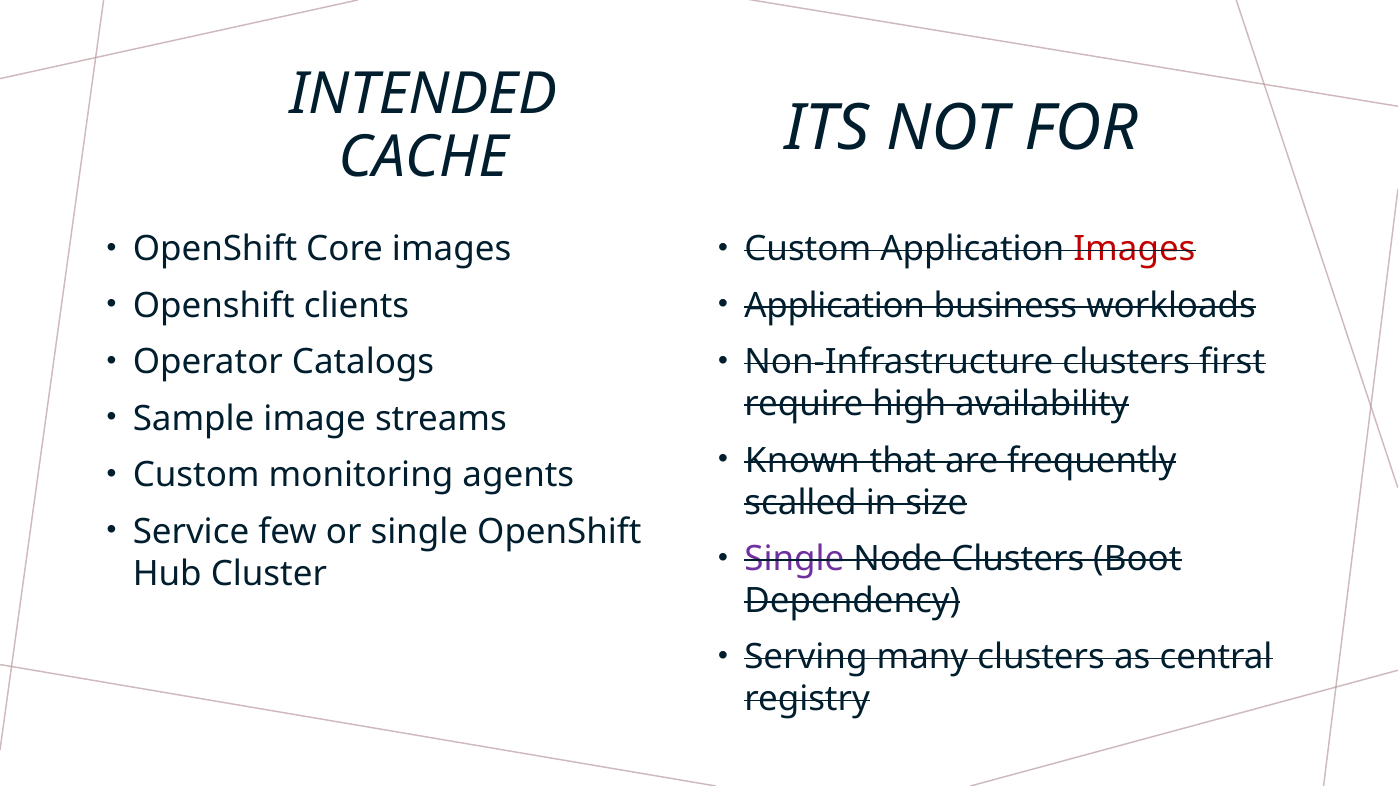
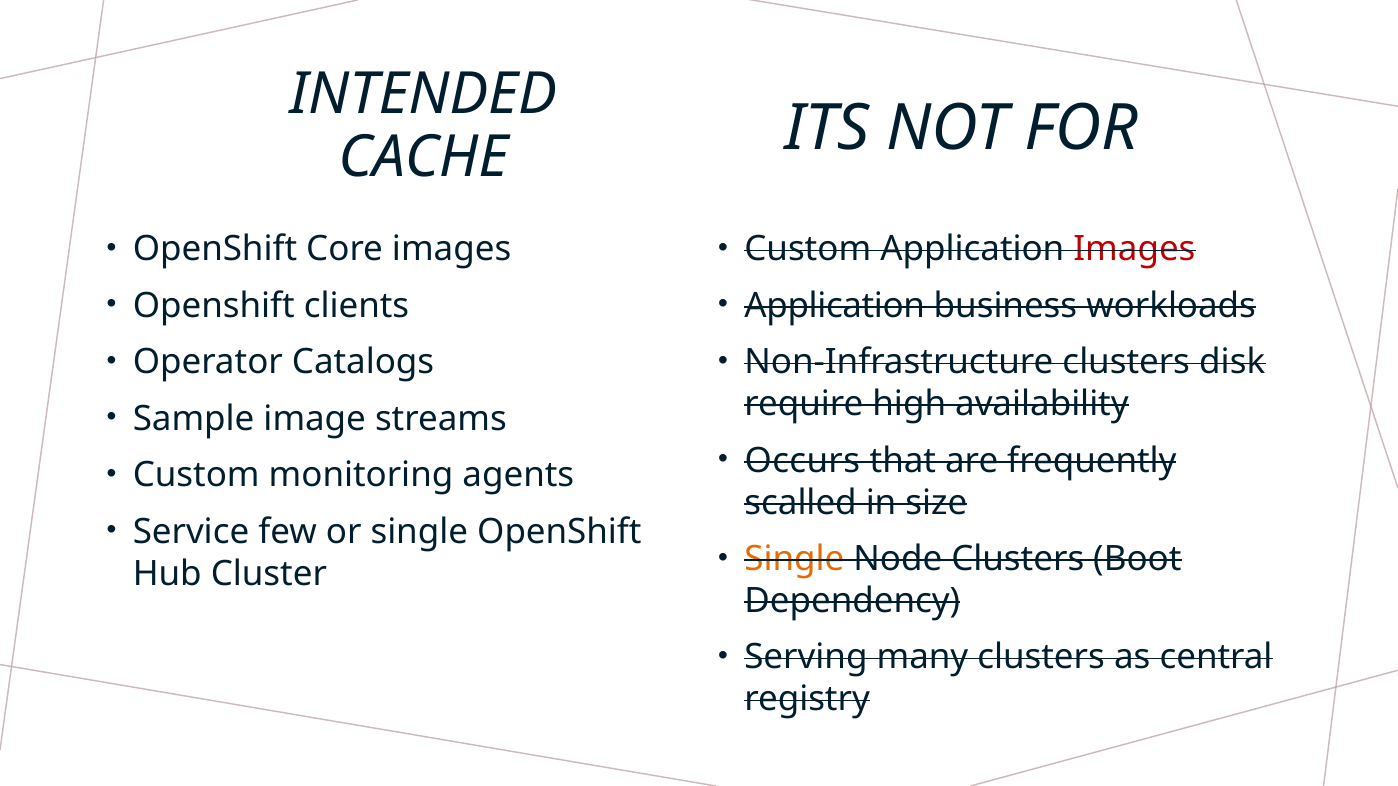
first: first -> disk
Known: Known -> Occurs
Single at (794, 559) colour: purple -> orange
